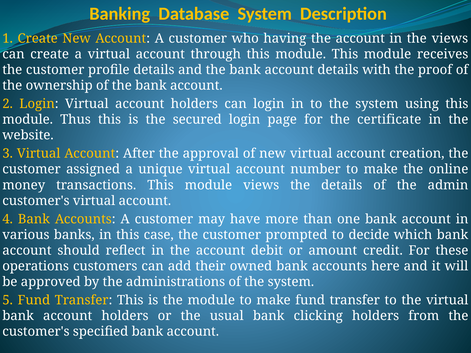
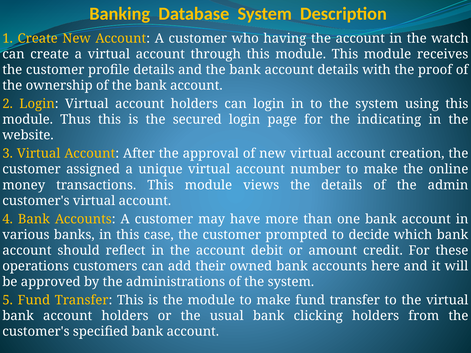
the views: views -> watch
certificate: certificate -> indicating
